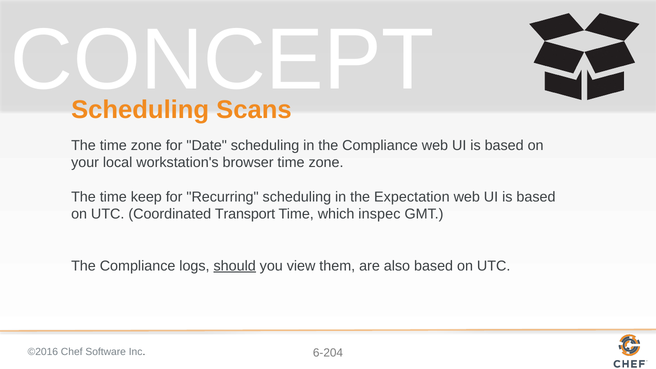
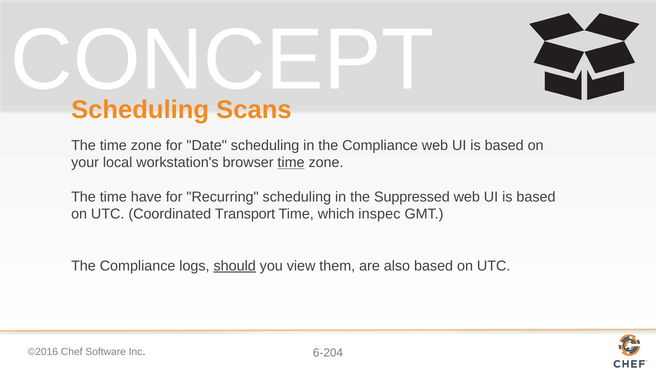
time at (291, 163) underline: none -> present
keep: keep -> have
Expectation: Expectation -> Suppressed
